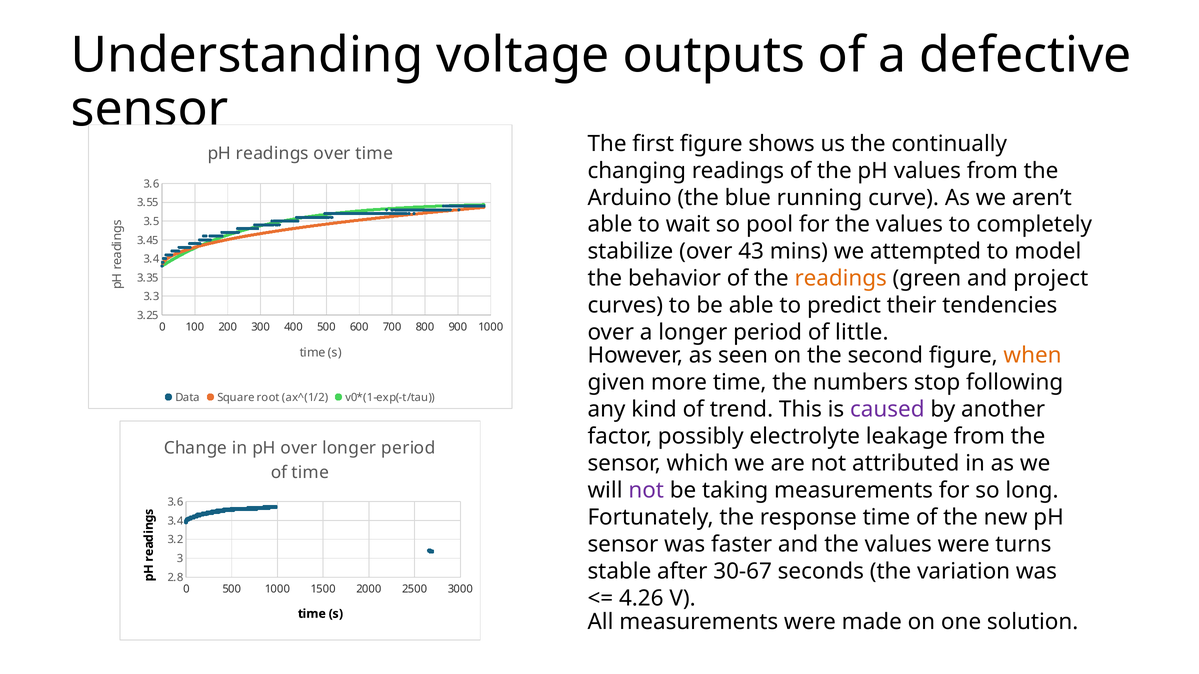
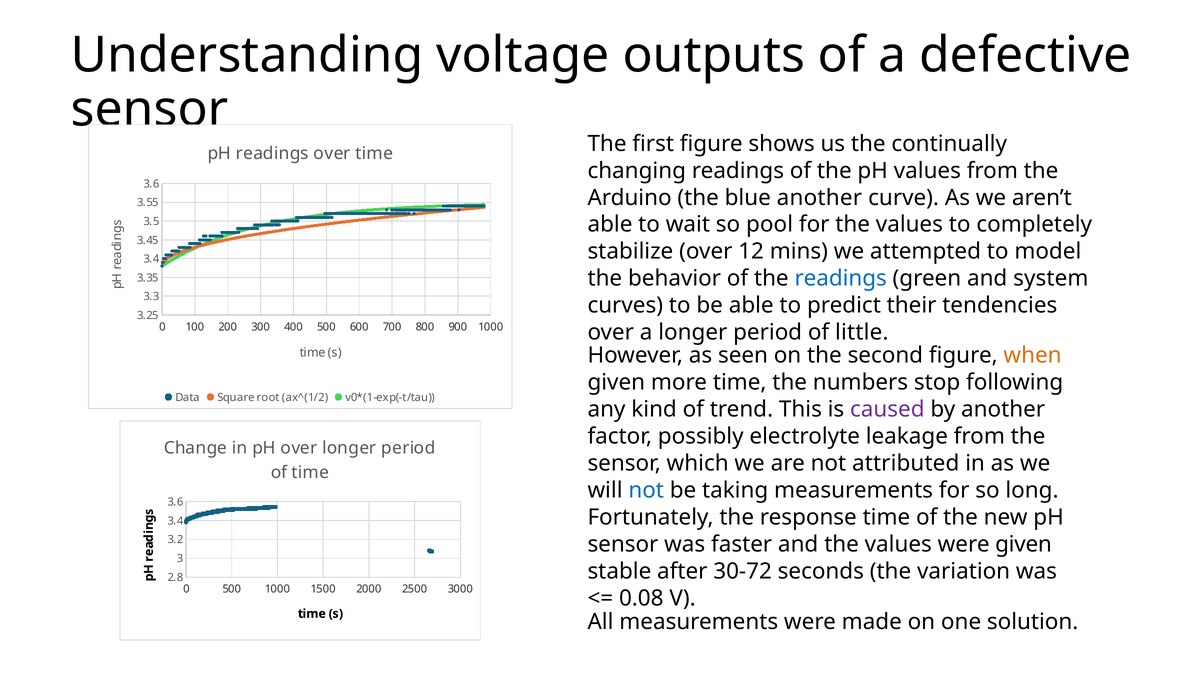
blue running: running -> another
43: 43 -> 12
readings at (841, 279) colour: orange -> blue
project: project -> system
not at (646, 491) colour: purple -> blue
were turns: turns -> given
30-67: 30-67 -> 30-72
4.26: 4.26 -> 0.08
